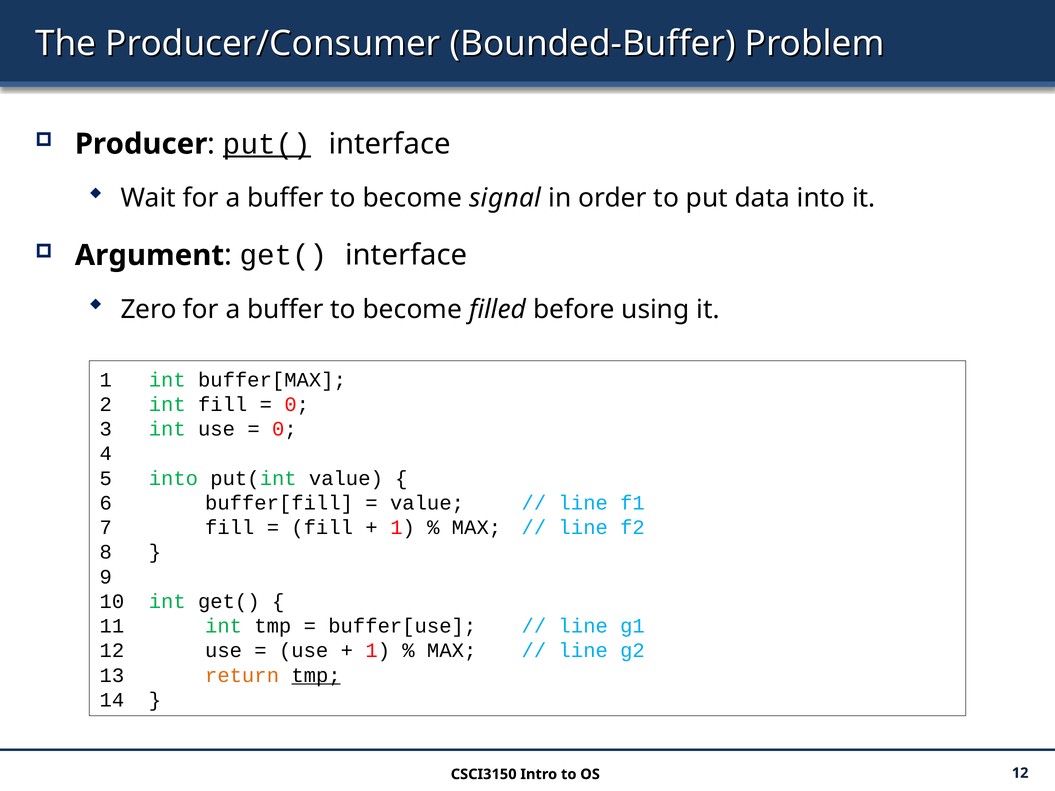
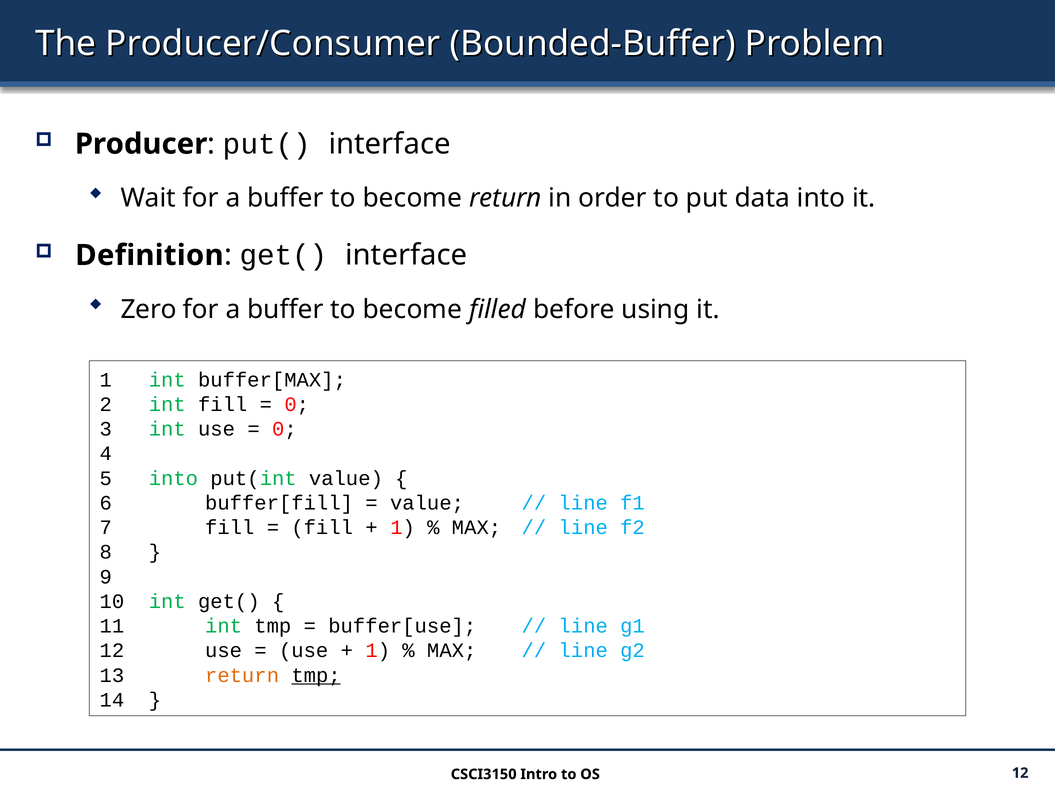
put( underline: present -> none
become signal: signal -> return
Argument: Argument -> Definition
